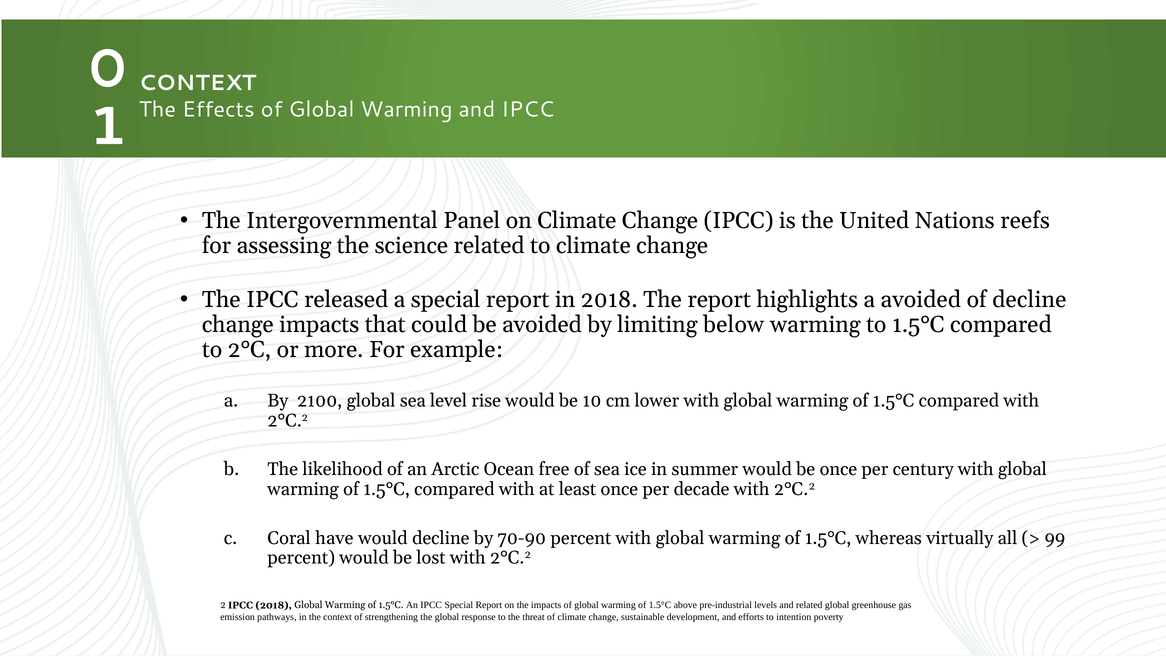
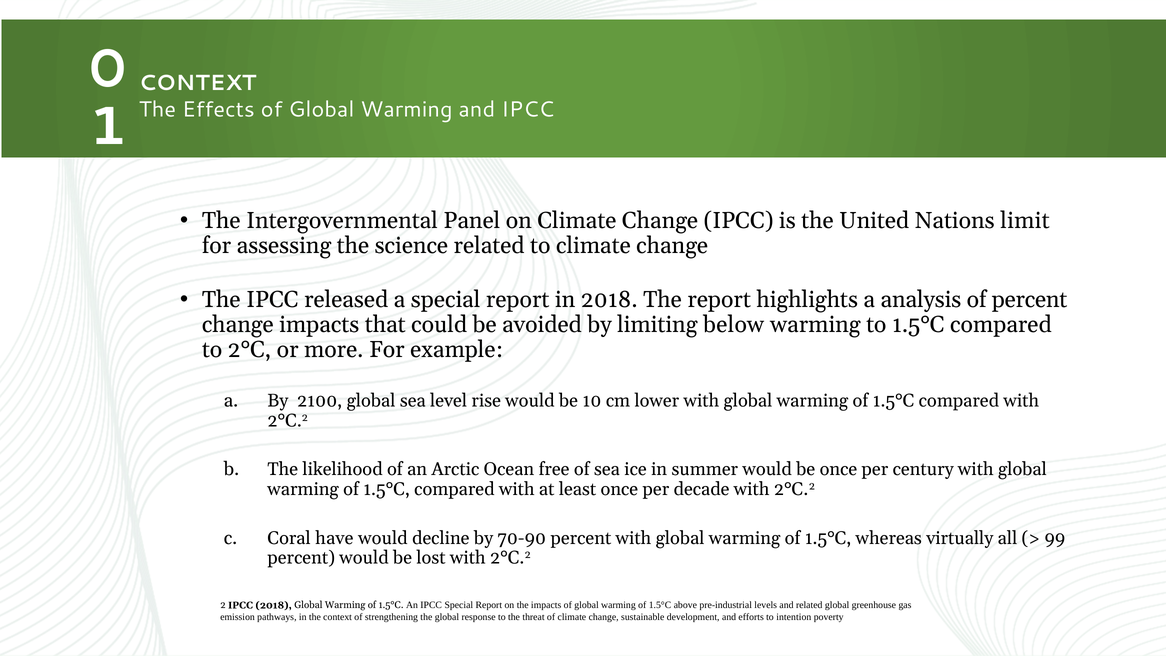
reefs: reefs -> limit
a avoided: avoided -> analysis
of decline: decline -> percent
